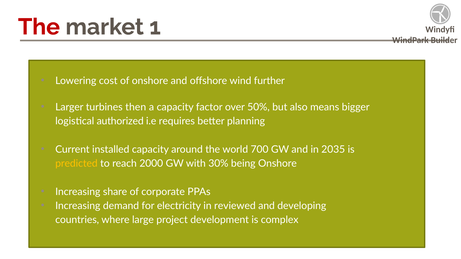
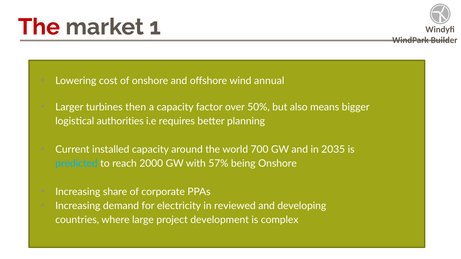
further: further -> annual
authorized: authorized -> authorities
predicted colour: yellow -> light blue
30%: 30% -> 57%
